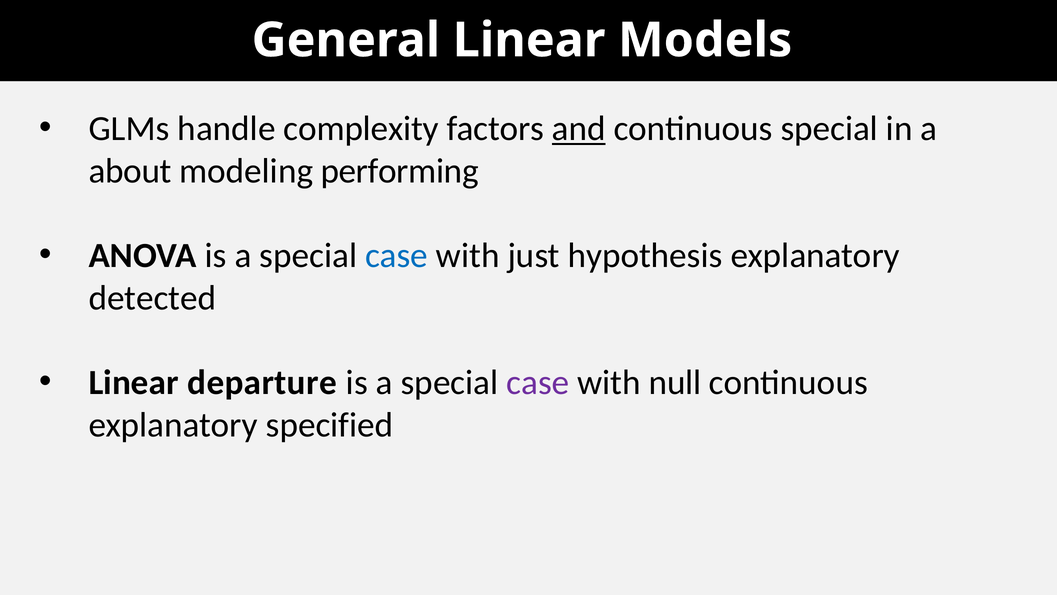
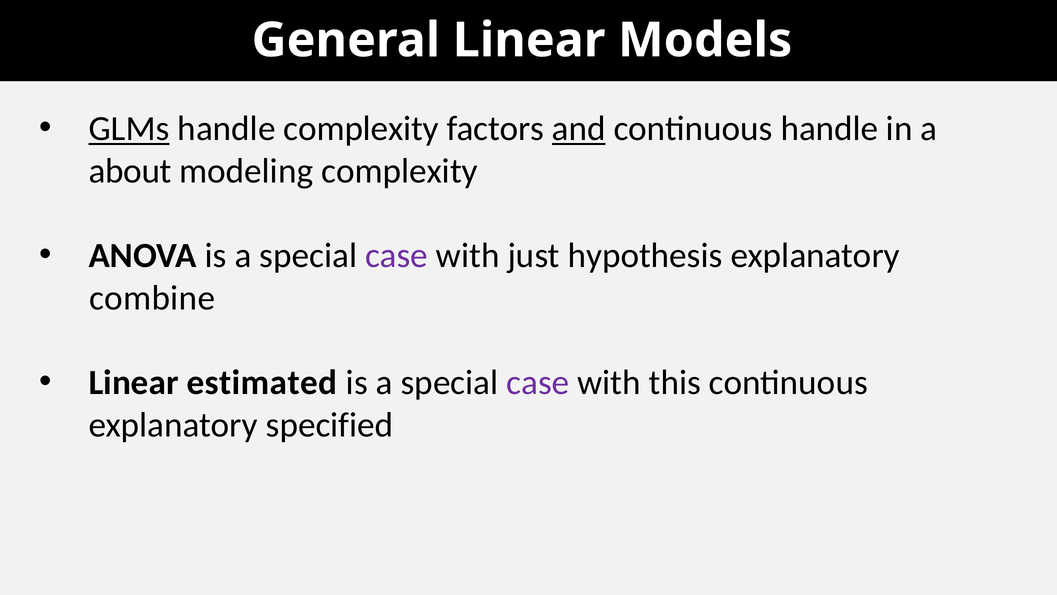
GLMs underline: none -> present
continuous special: special -> handle
modeling performing: performing -> complexity
case at (397, 255) colour: blue -> purple
detected: detected -> combine
departure: departure -> estimated
null: null -> this
